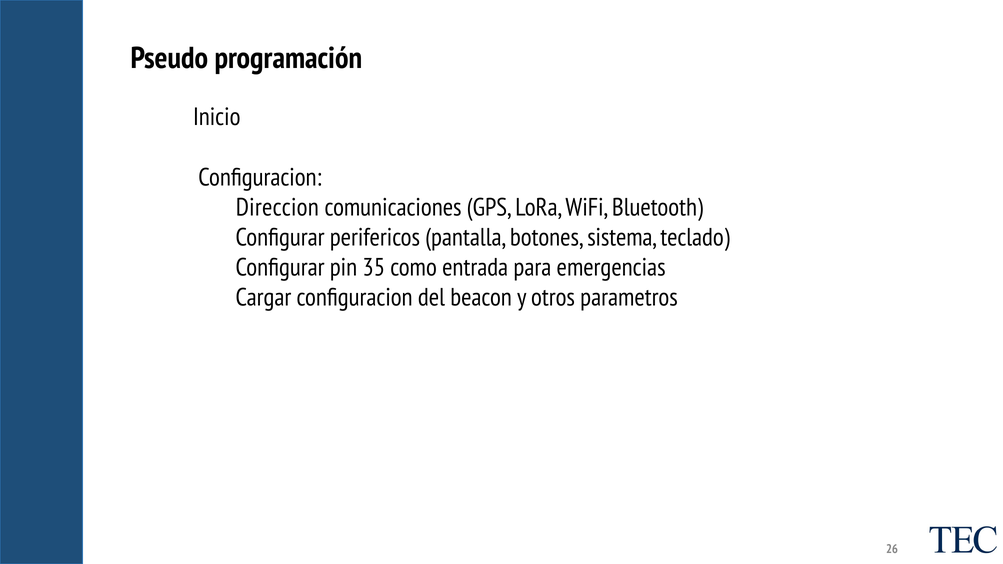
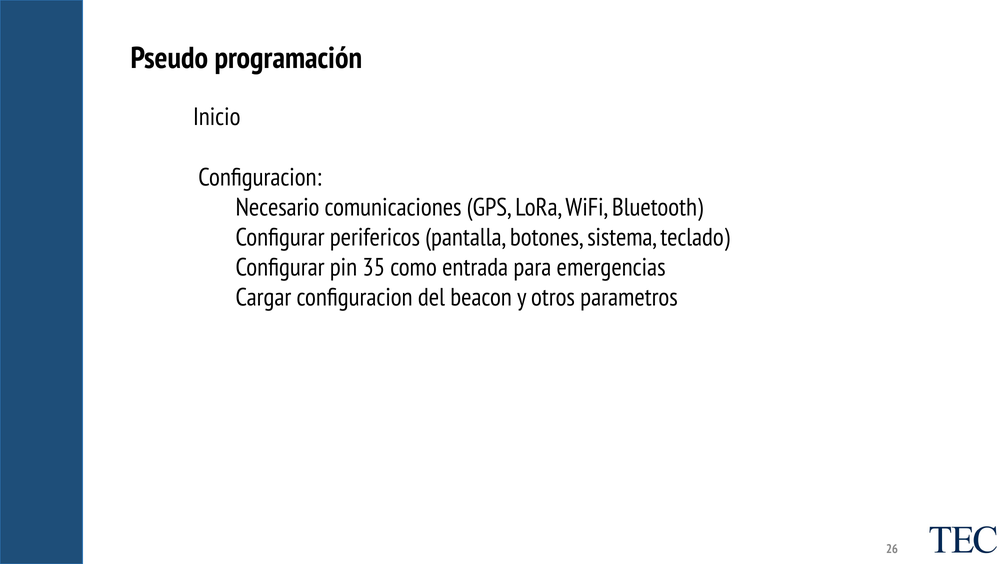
Direccion: Direccion -> Necesario
